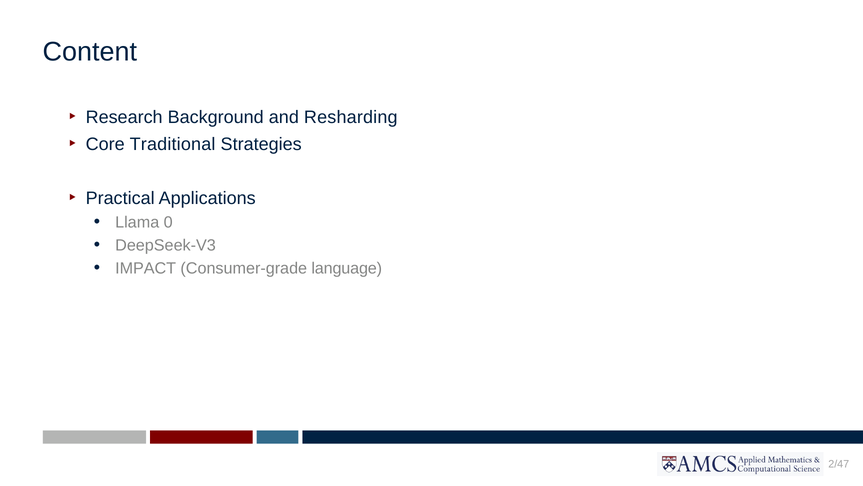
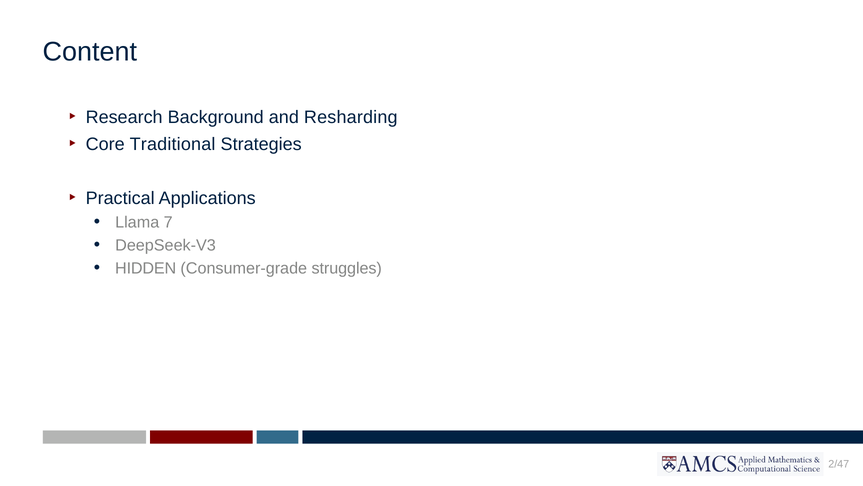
0: 0 -> 7
IMPACT: IMPACT -> HIDDEN
language: language -> struggles
